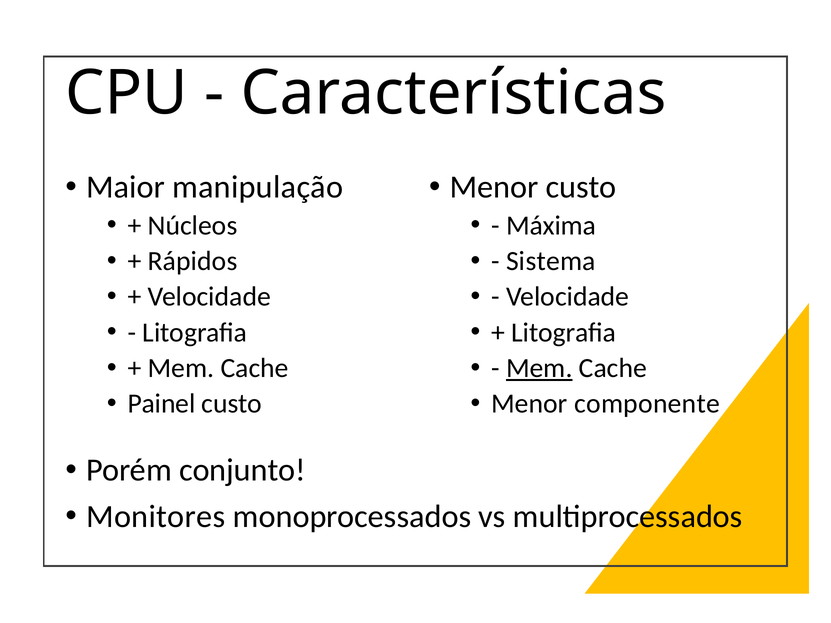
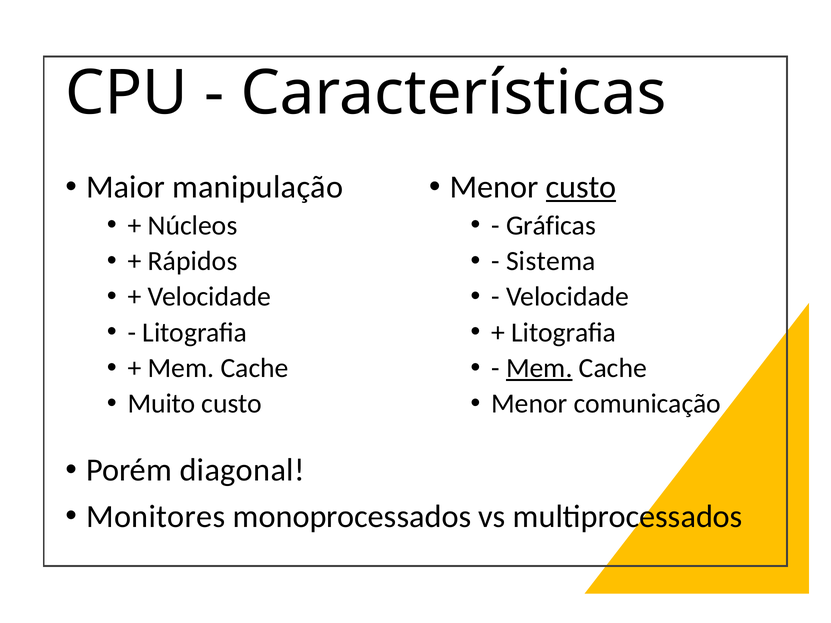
custo at (581, 187) underline: none -> present
Máxima: Máxima -> Gráficas
Painel: Painel -> Muito
componente: componente -> comunicação
conjunto: conjunto -> diagonal
